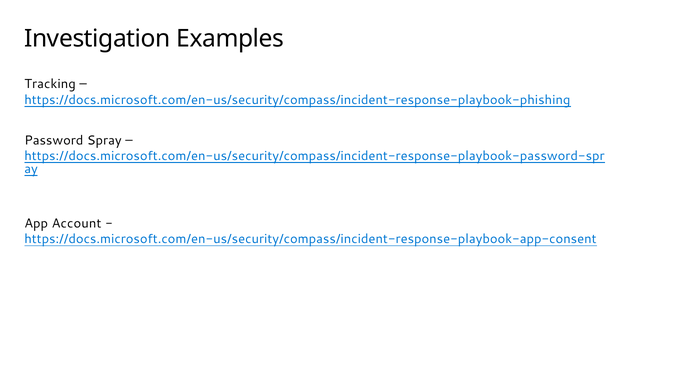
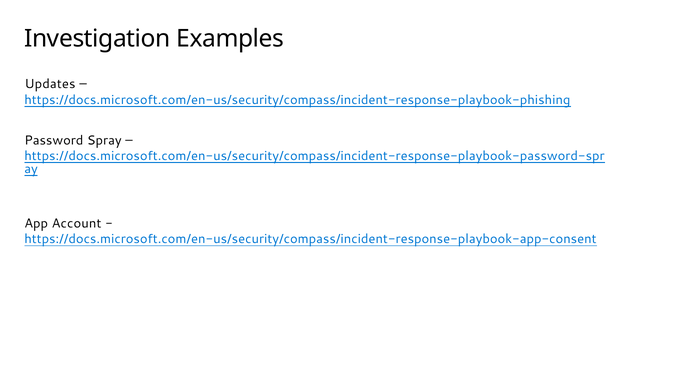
Tracking: Tracking -> Updates
